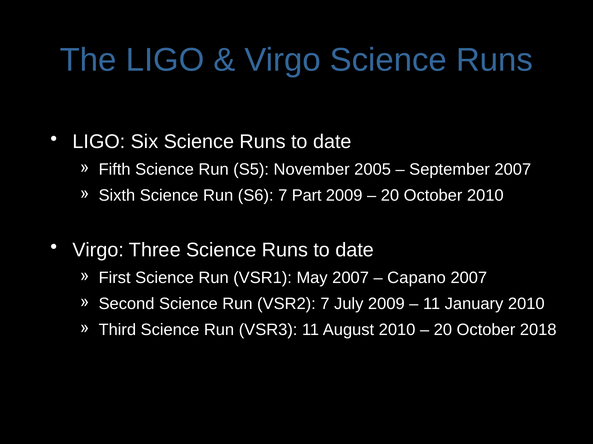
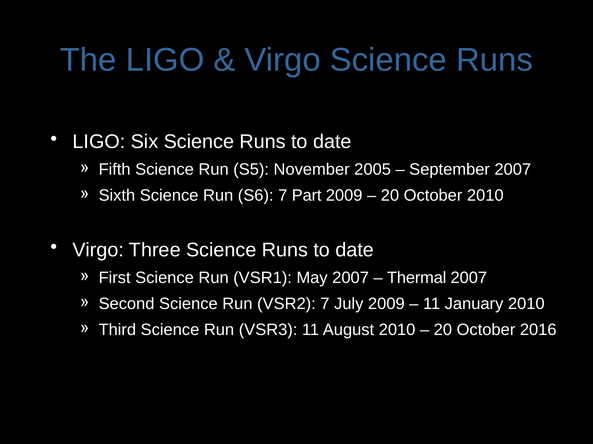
Capano: Capano -> Thermal
2018: 2018 -> 2016
